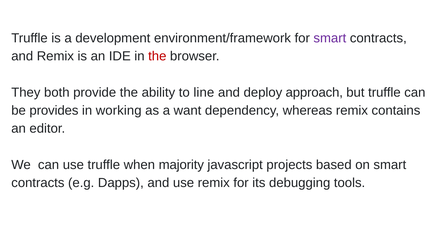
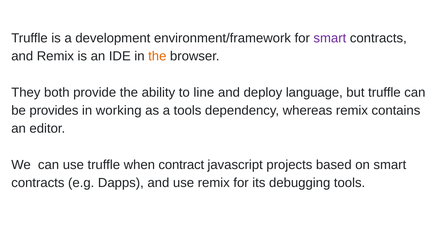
the at (157, 56) colour: red -> orange
approach: approach -> language
a want: want -> tools
majority: majority -> contract
